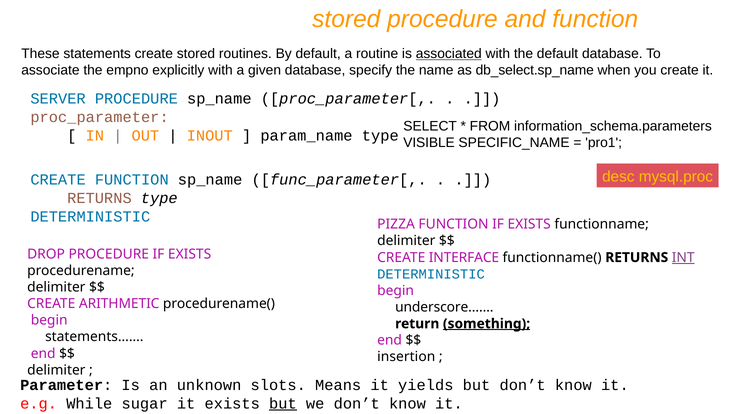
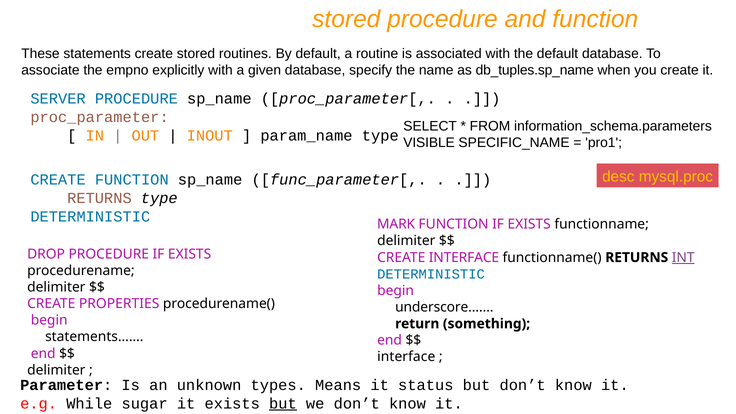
associated underline: present -> none
db_select.sp_name: db_select.sp_name -> db_tuples.sp_name
PIZZA: PIZZA -> MARK
ARITHMETIC: ARITHMETIC -> PROPERTIES
something underline: present -> none
insertion at (406, 357): insertion -> interface
slots: slots -> types
yields: yields -> status
